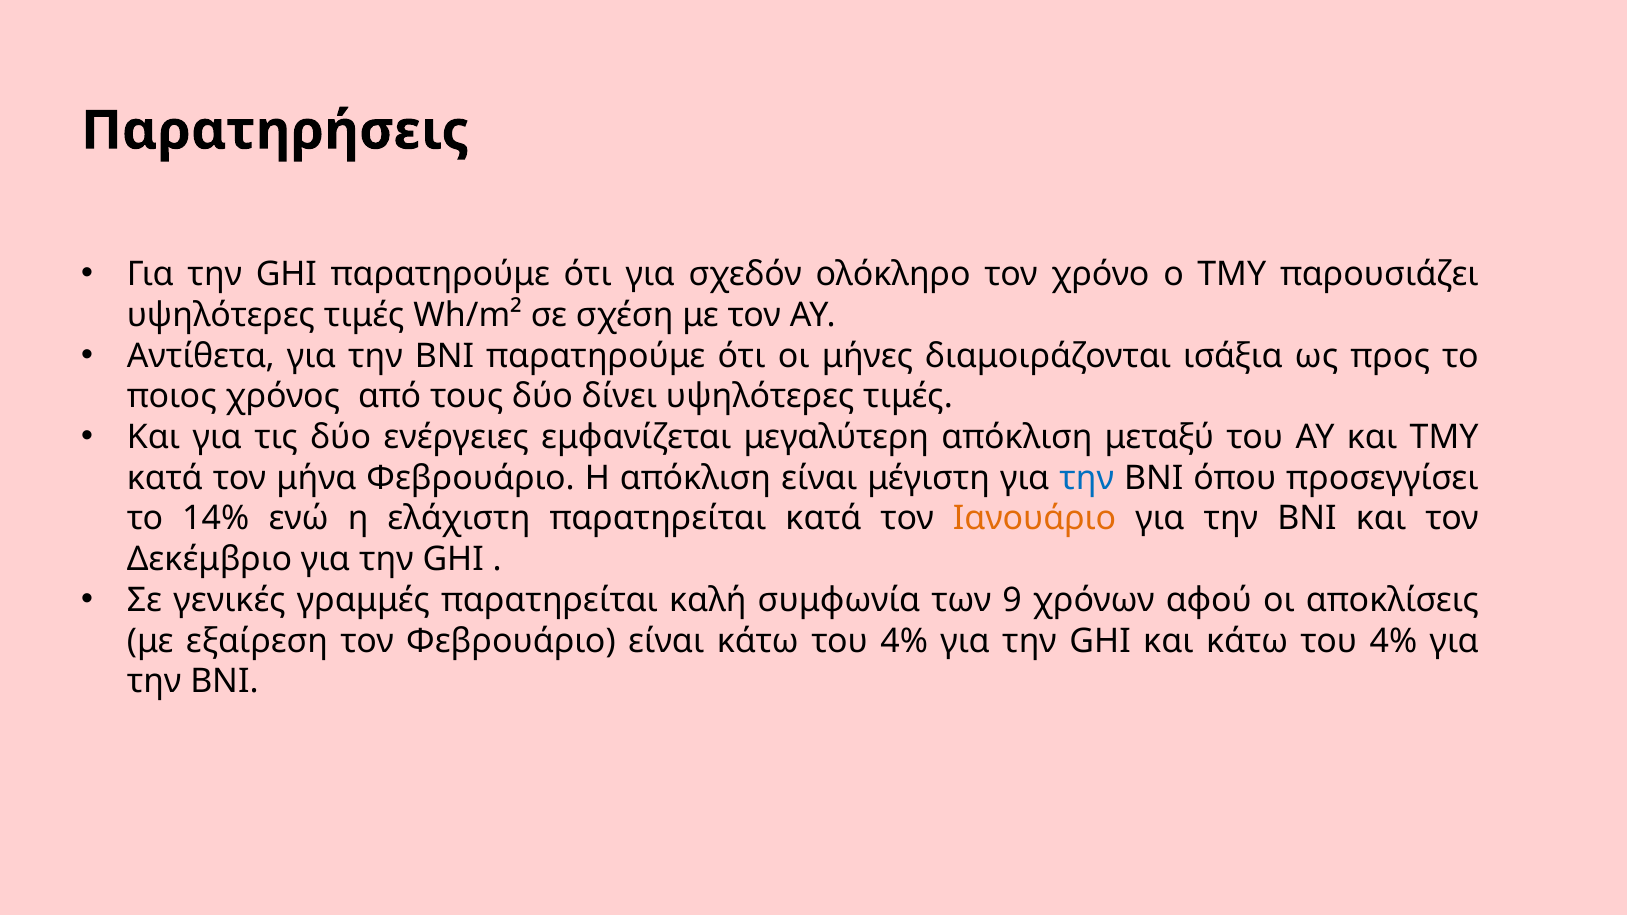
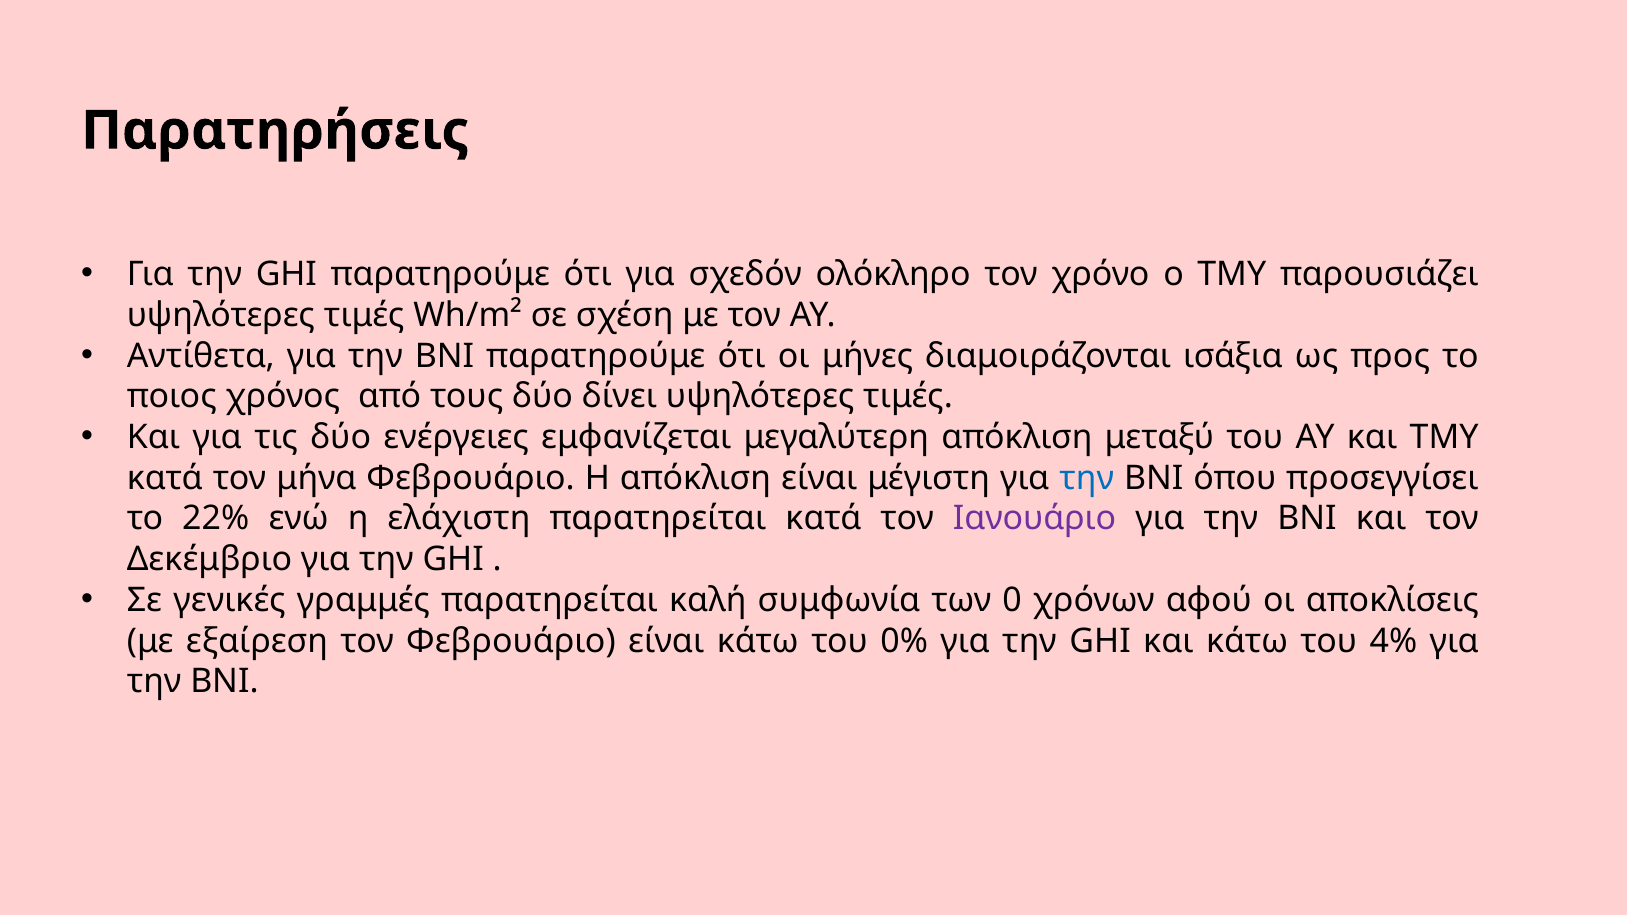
14%: 14% -> 22%
Ιανουάριο colour: orange -> purple
9: 9 -> 0
είναι κάτω του 4%: 4% -> 0%
